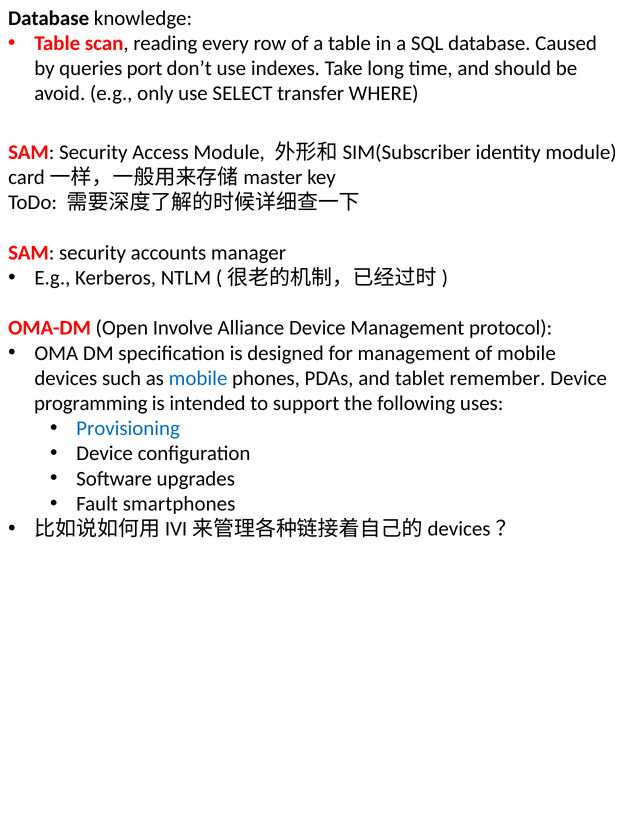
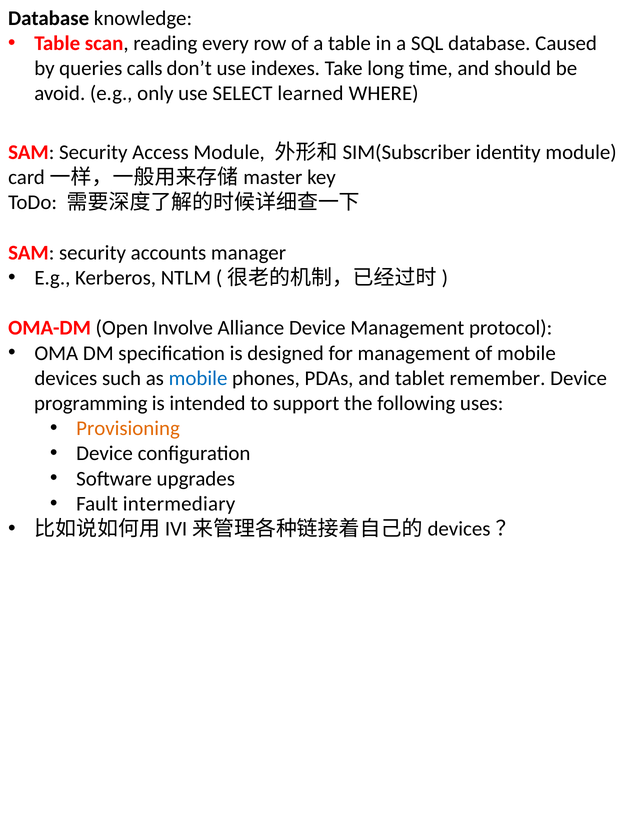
port: port -> calls
transfer: transfer -> learned
Provisioning colour: blue -> orange
smartphones: smartphones -> intermediary
